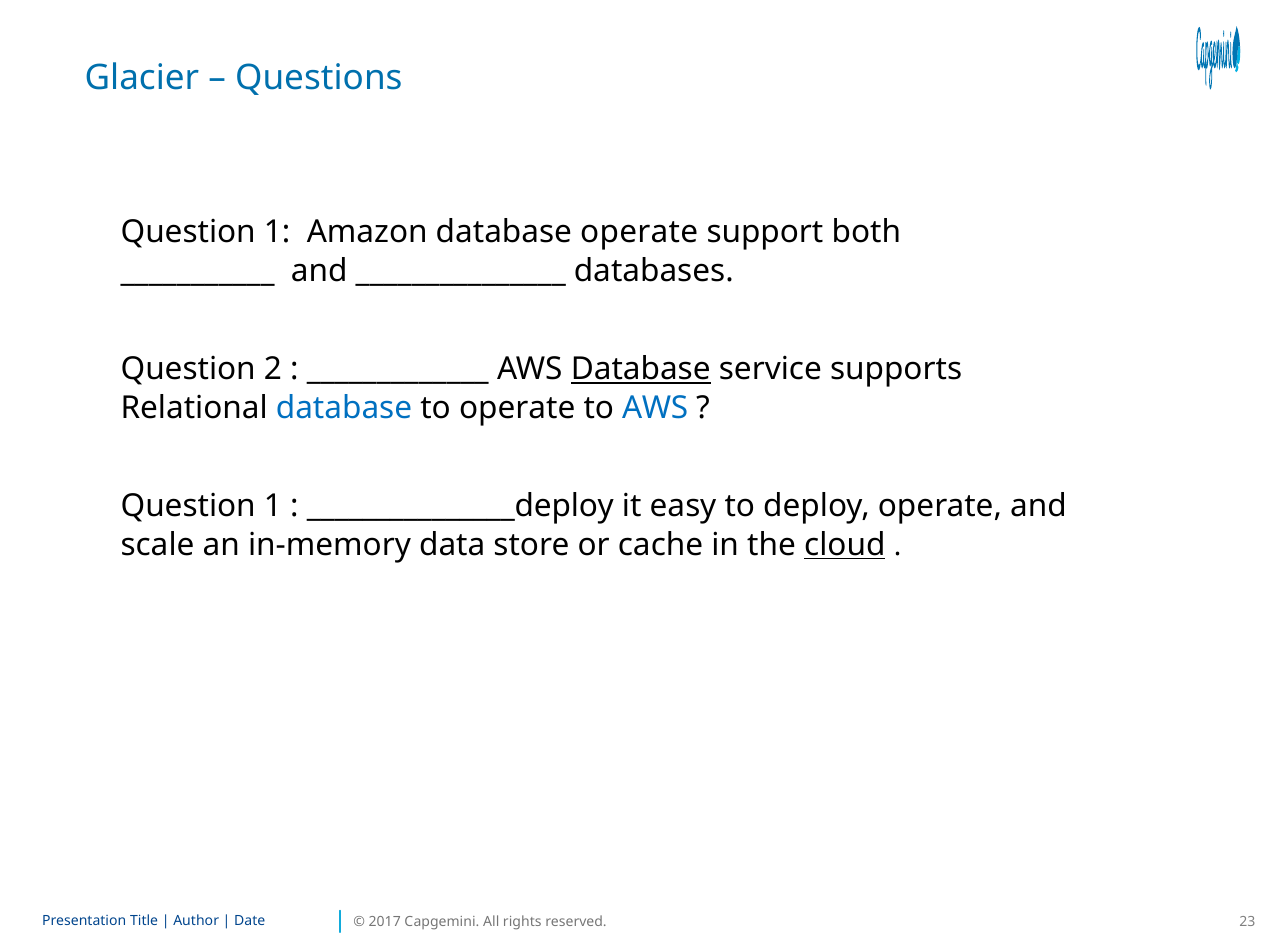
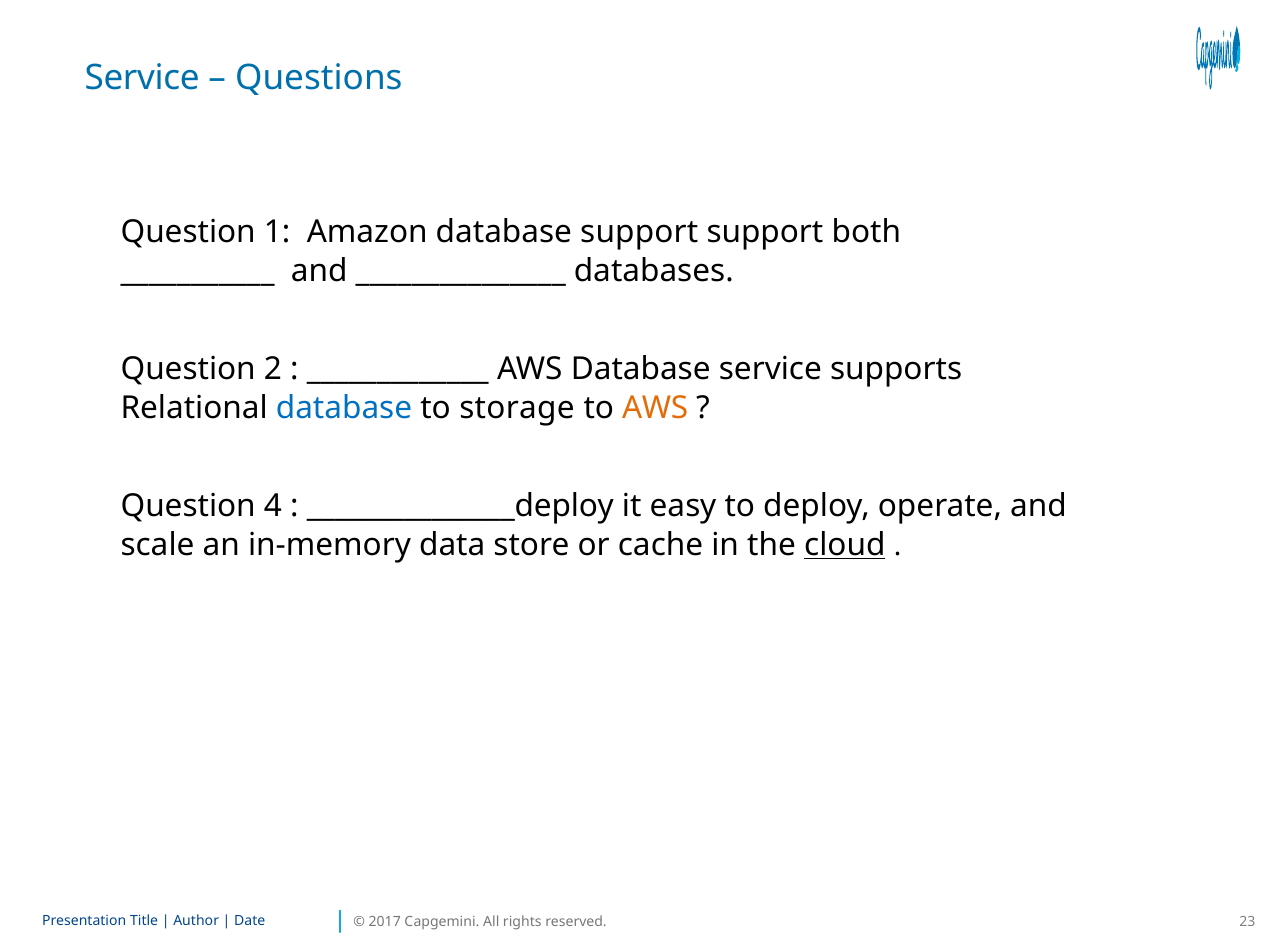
Glacier at (142, 78): Glacier -> Service
database operate: operate -> support
Database at (641, 369) underline: present -> none
to operate: operate -> storage
AWS at (655, 408) colour: blue -> orange
1 at (273, 506): 1 -> 4
